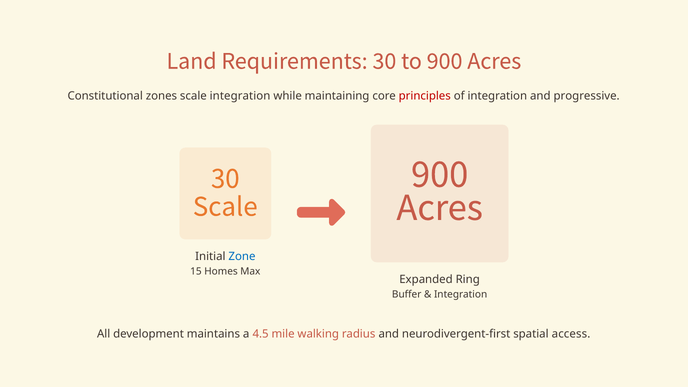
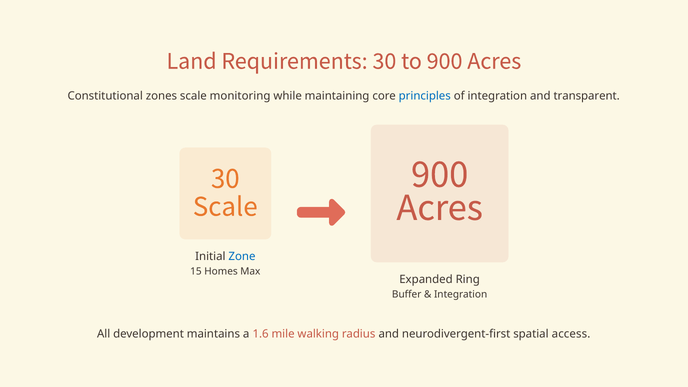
scale integration: integration -> monitoring
principles colour: red -> blue
progressive: progressive -> transparent
4.5: 4.5 -> 1.6
